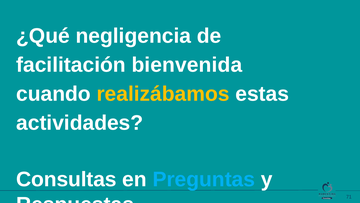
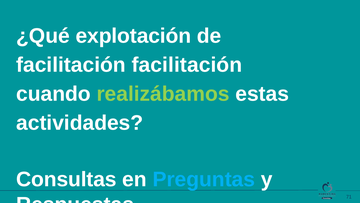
negligencia: negligencia -> explotación
facilitación bienvenida: bienvenida -> facilitación
realizábamos colour: yellow -> light green
